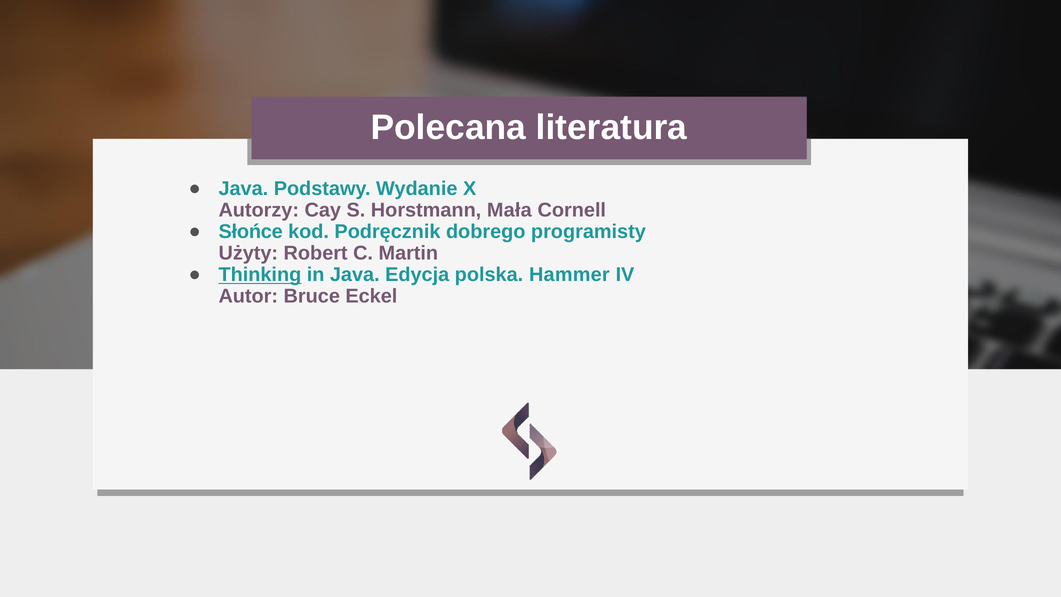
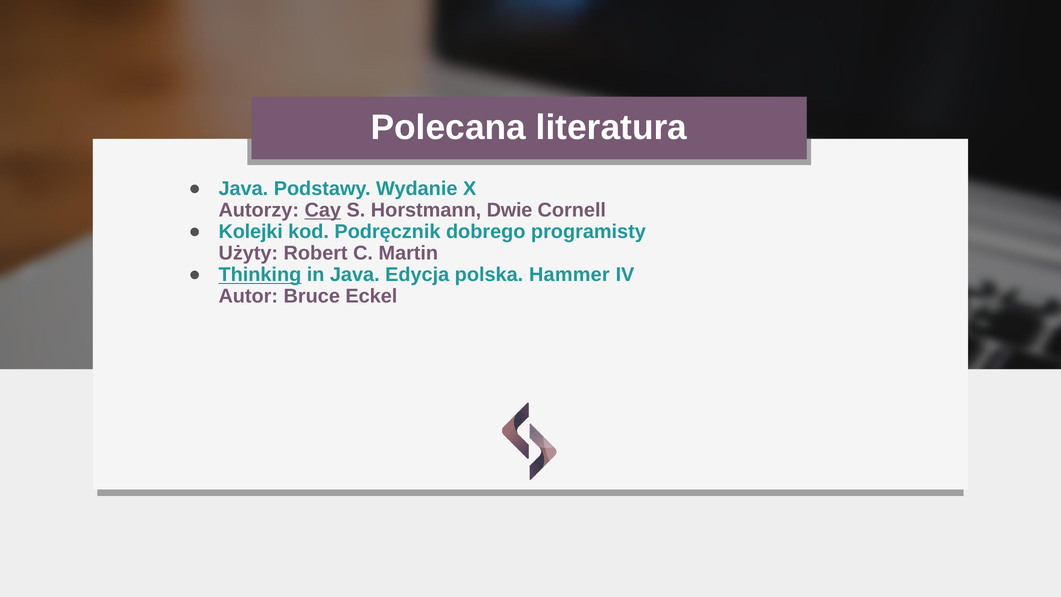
Cay underline: none -> present
Mała: Mała -> Dwie
Słońce: Słońce -> Kolejki
